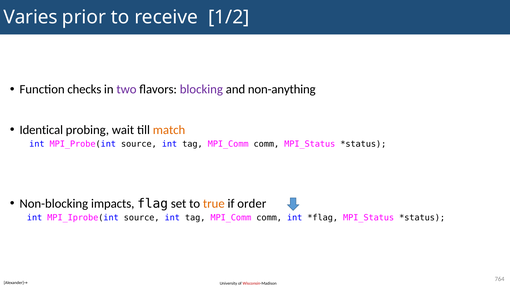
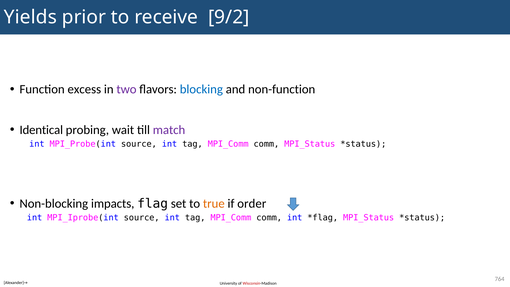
Varies: Varies -> Yields
1/2: 1/2 -> 9/2
checks: checks -> excess
blocking colour: purple -> blue
non-anything: non-anything -> non-function
match colour: orange -> purple
